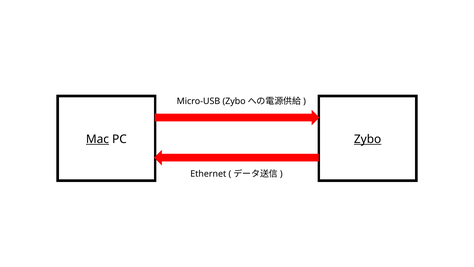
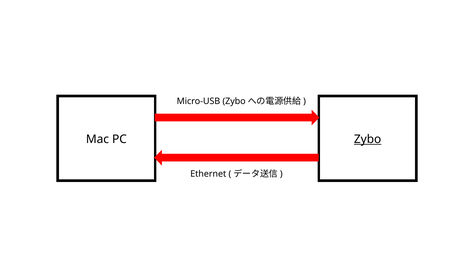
Mac underline: present -> none
